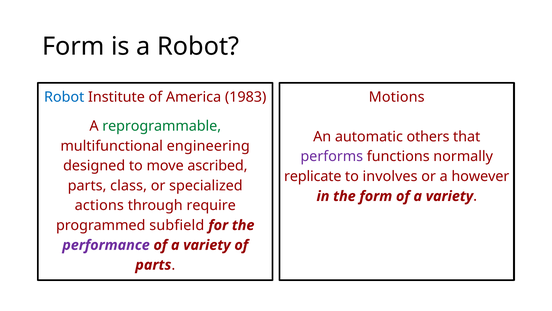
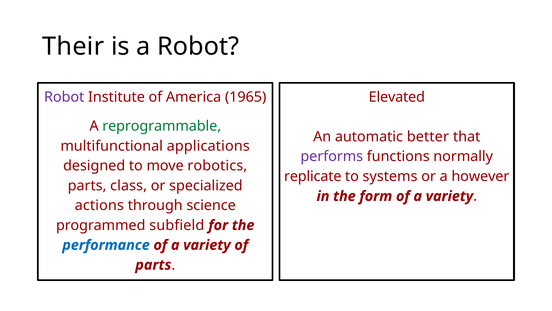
Form at (73, 46): Form -> Their
Robot at (64, 97) colour: blue -> purple
1983: 1983 -> 1965
Motions: Motions -> Elevated
others: others -> better
engineering: engineering -> applications
ascribed: ascribed -> robotics
involves: involves -> systems
require: require -> science
performance colour: purple -> blue
